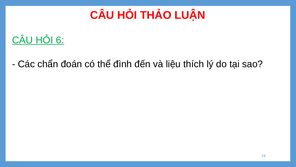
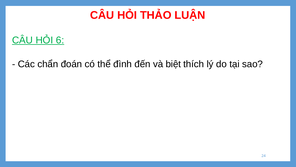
liệu: liệu -> biệt
